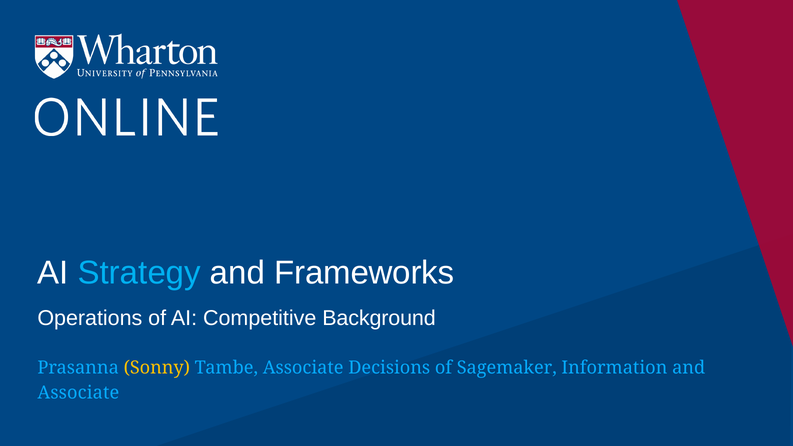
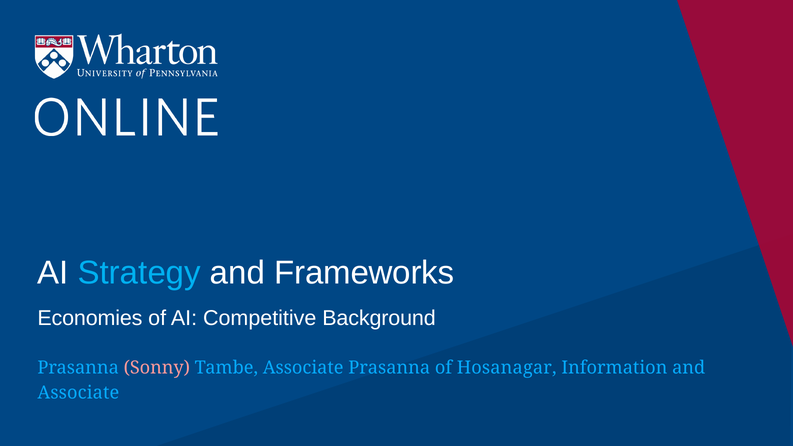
Operations: Operations -> Economies
Sonny colour: yellow -> pink
Associate Decisions: Decisions -> Prasanna
Sagemaker: Sagemaker -> Hosanagar
